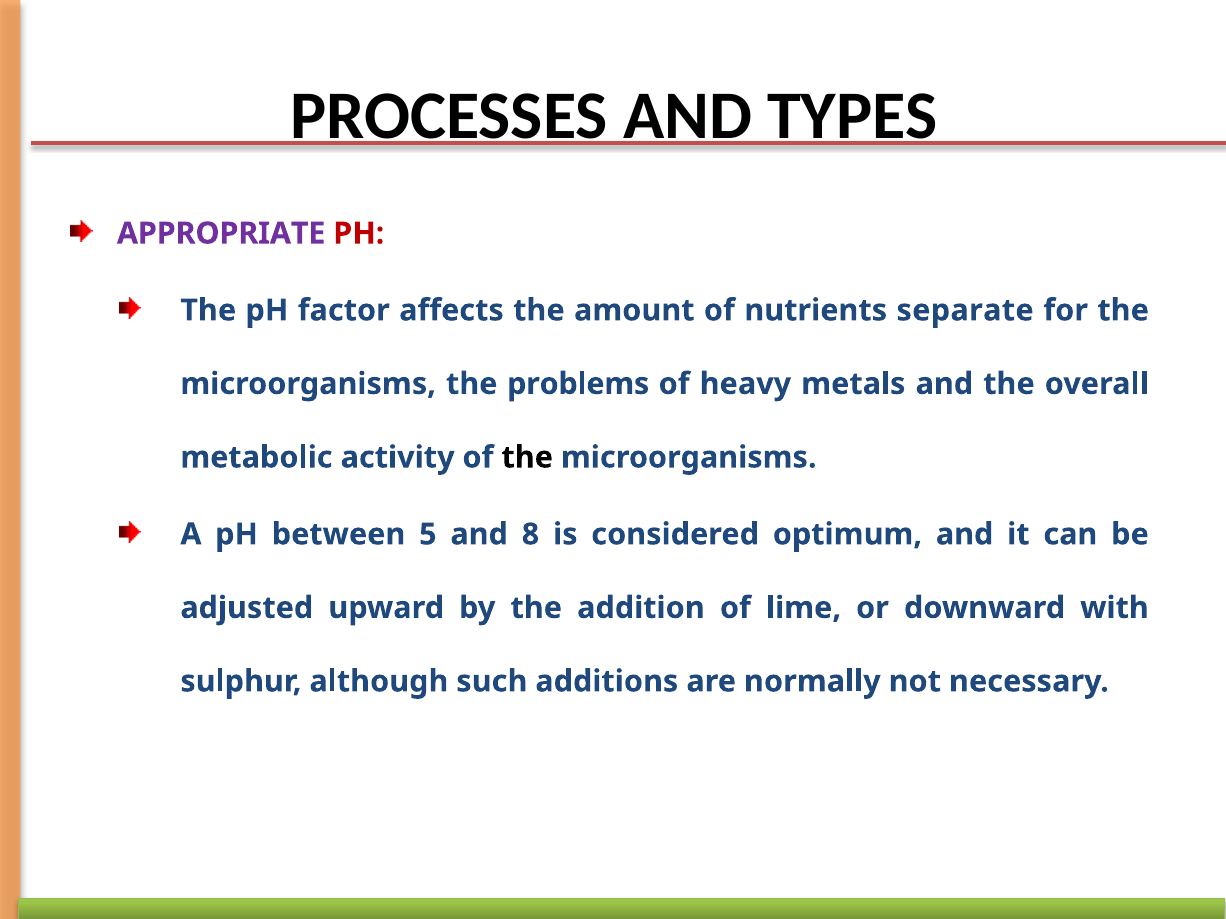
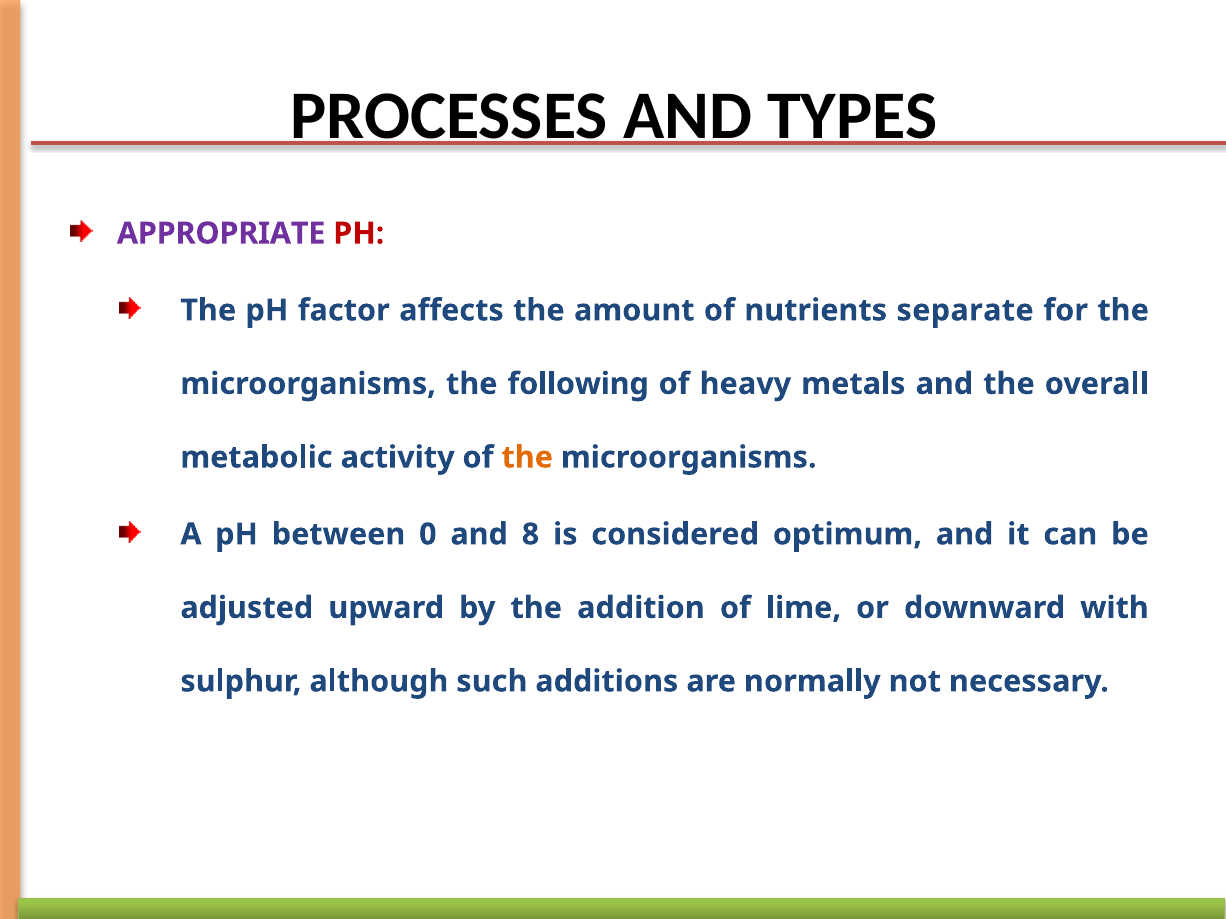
problems: problems -> following
the at (527, 458) colour: black -> orange
5: 5 -> 0
